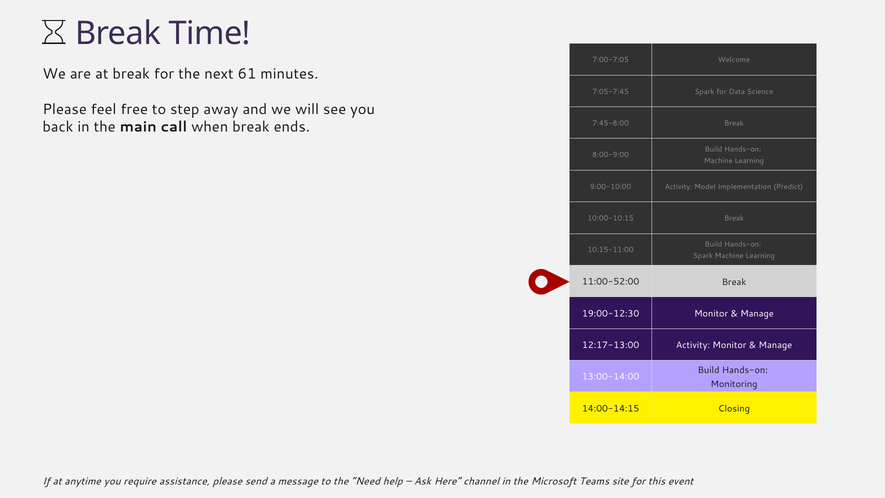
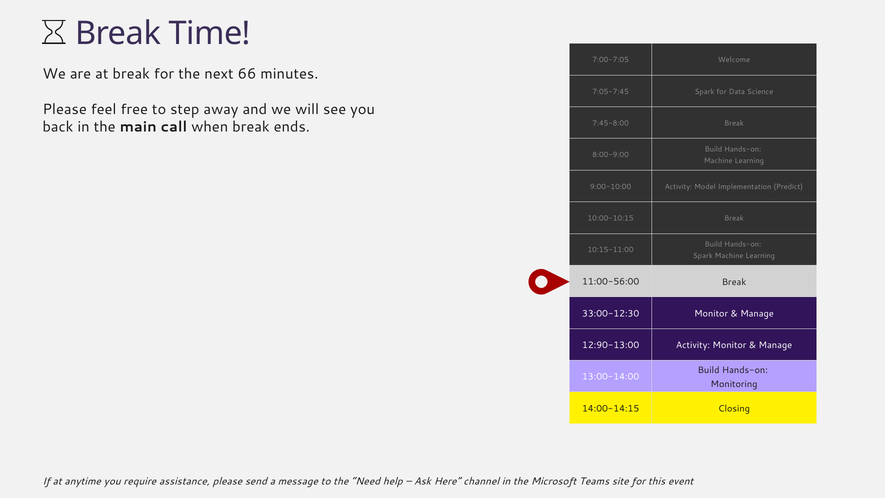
61: 61 -> 66
11:00-52:00: 11:00-52:00 -> 11:00-56:00
19:00-12:30: 19:00-12:30 -> 33:00-12:30
12:17-13:00: 12:17-13:00 -> 12:90-13:00
